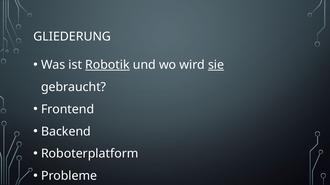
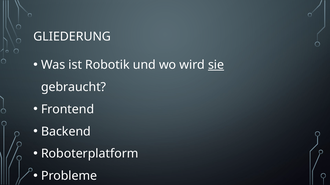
Robotik underline: present -> none
